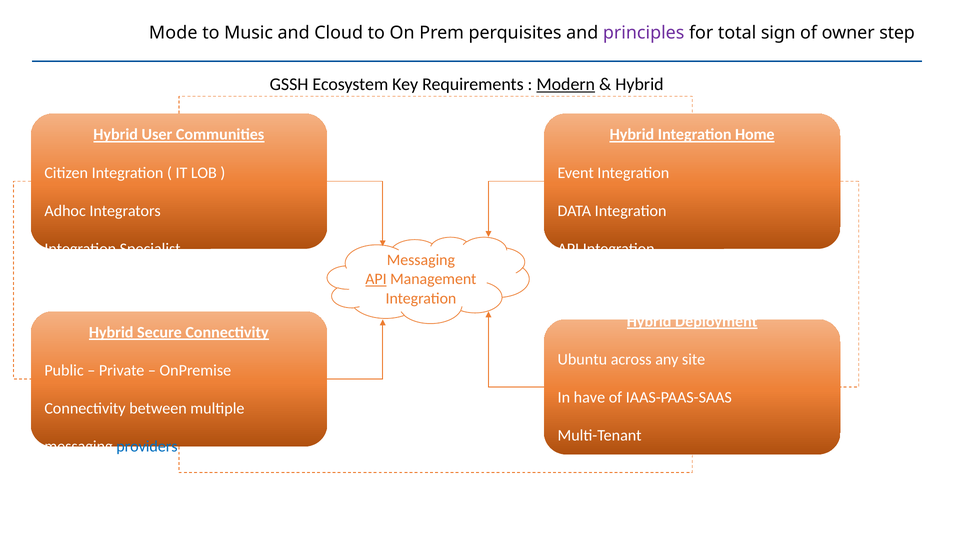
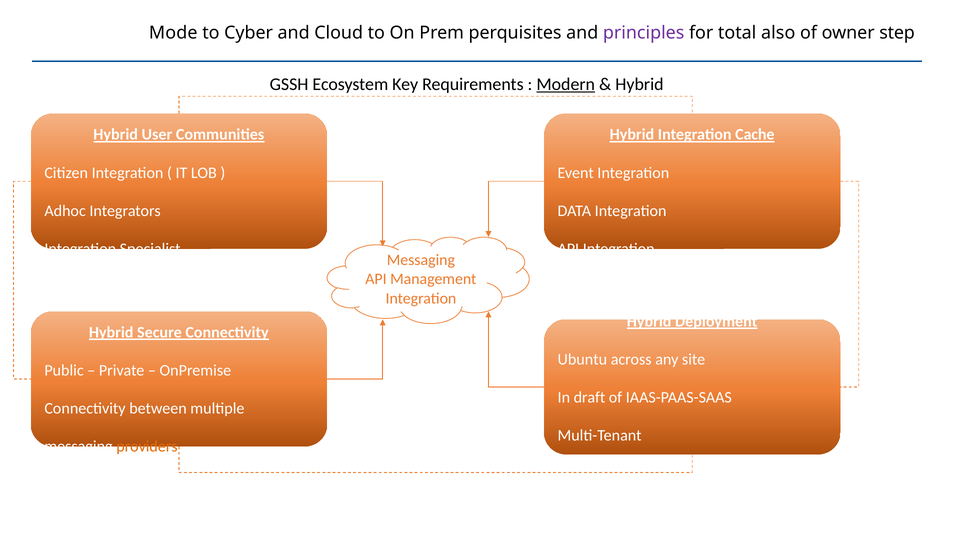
Music: Music -> Cyber
sign: sign -> also
Home: Home -> Cache
API at (376, 279) underline: present -> none
have: have -> draft
providers colour: blue -> orange
